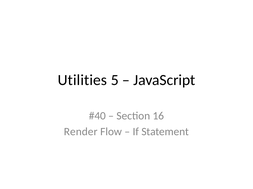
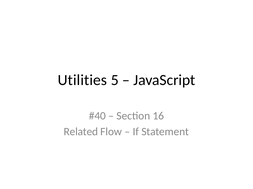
Render: Render -> Related
